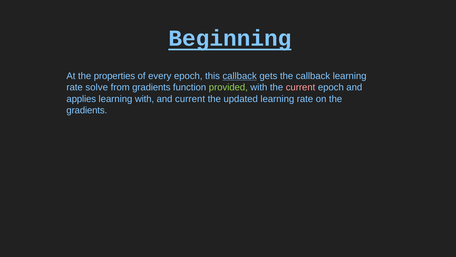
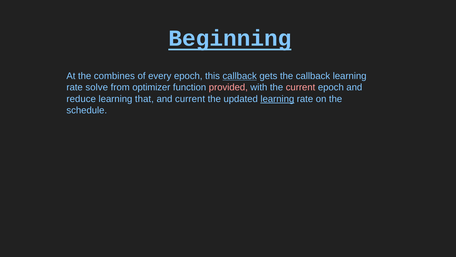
properties: properties -> combines
from gradients: gradients -> optimizer
provided colour: light green -> pink
applies: applies -> reduce
learning with: with -> that
learning at (277, 99) underline: none -> present
gradients at (87, 110): gradients -> schedule
